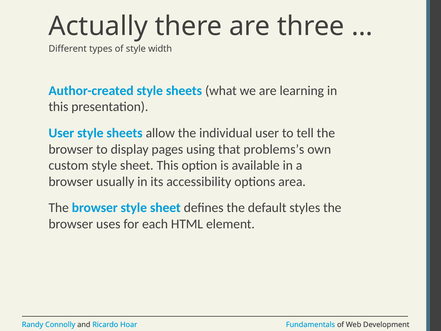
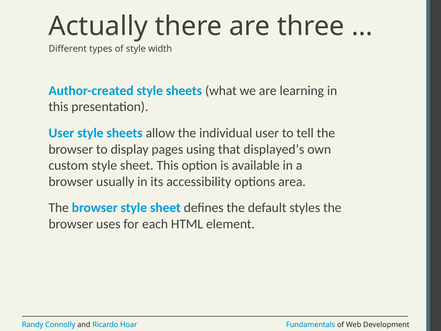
problems’s: problems’s -> displayed’s
